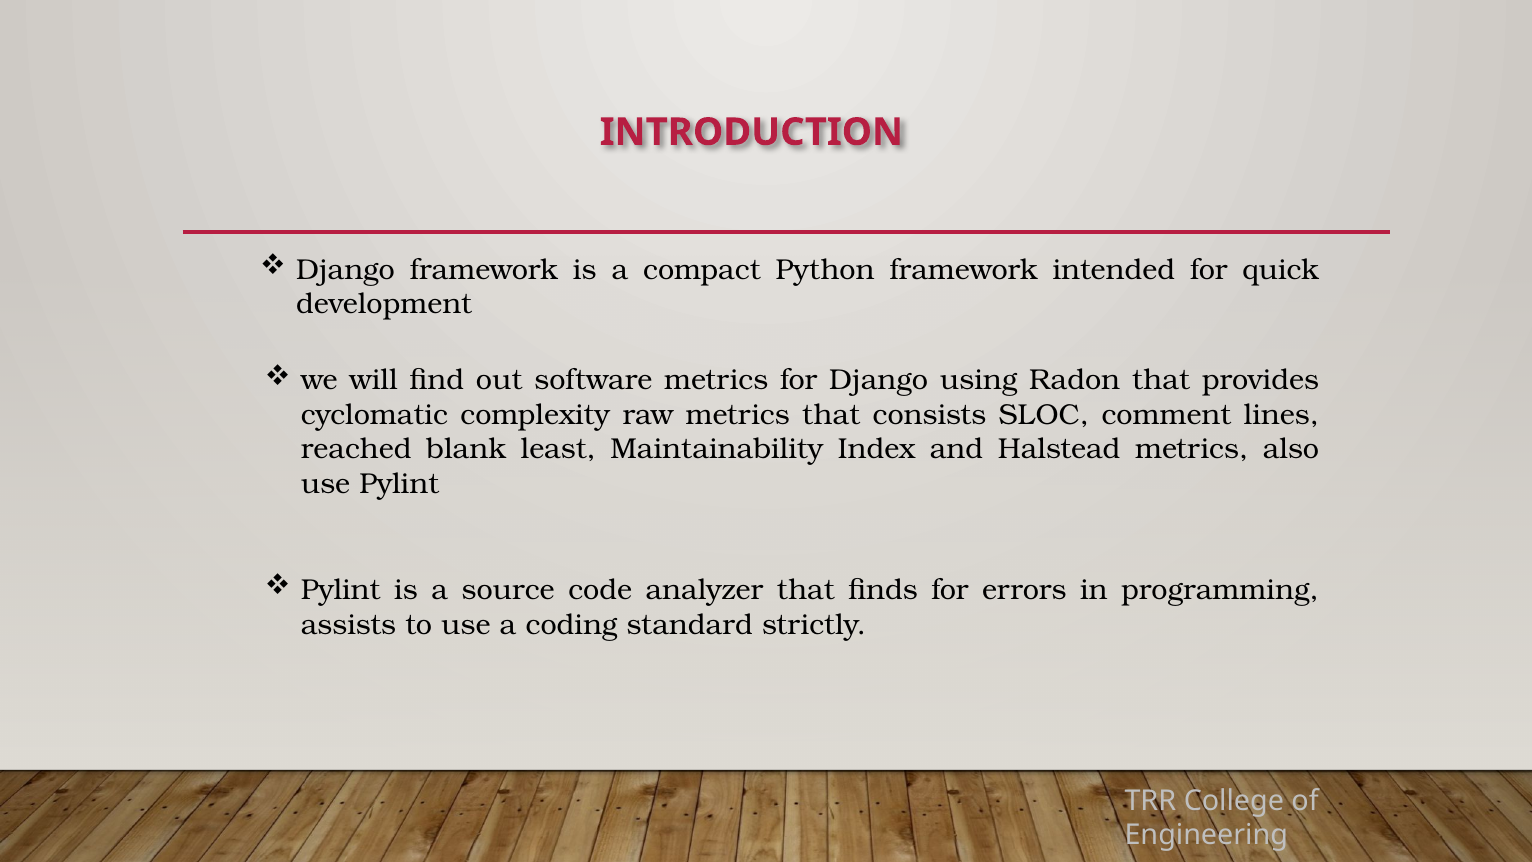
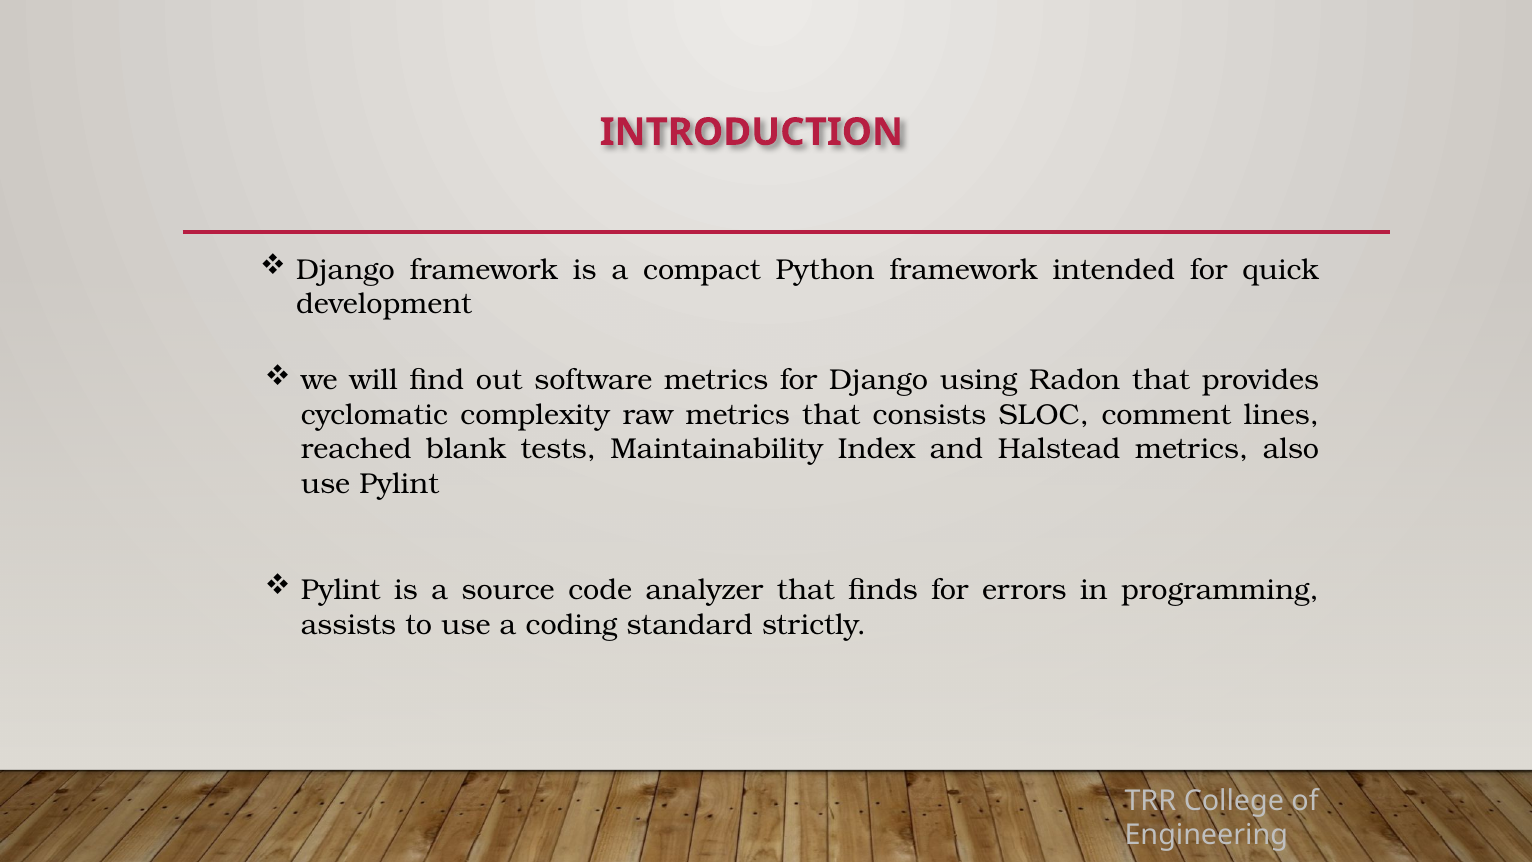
least: least -> tests
